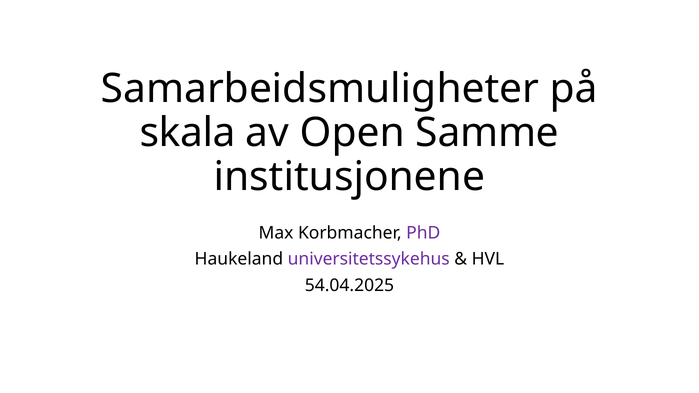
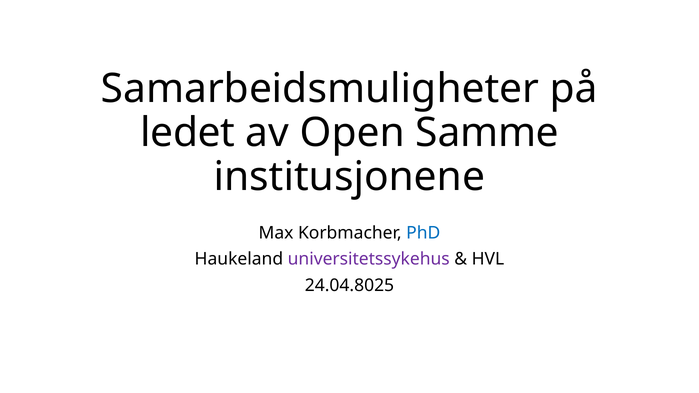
skala: skala -> ledet
PhD colour: purple -> blue
54.04.2025: 54.04.2025 -> 24.04.8025
